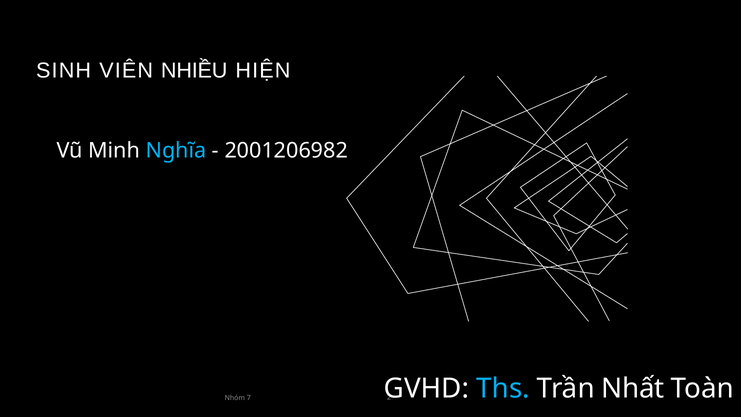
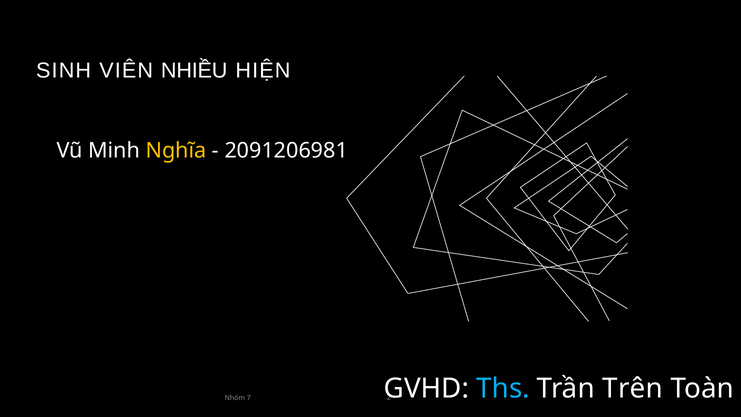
Nghĩa colour: light blue -> yellow
2001206982: 2001206982 -> 2091206981
Nhất: Nhất -> Trên
